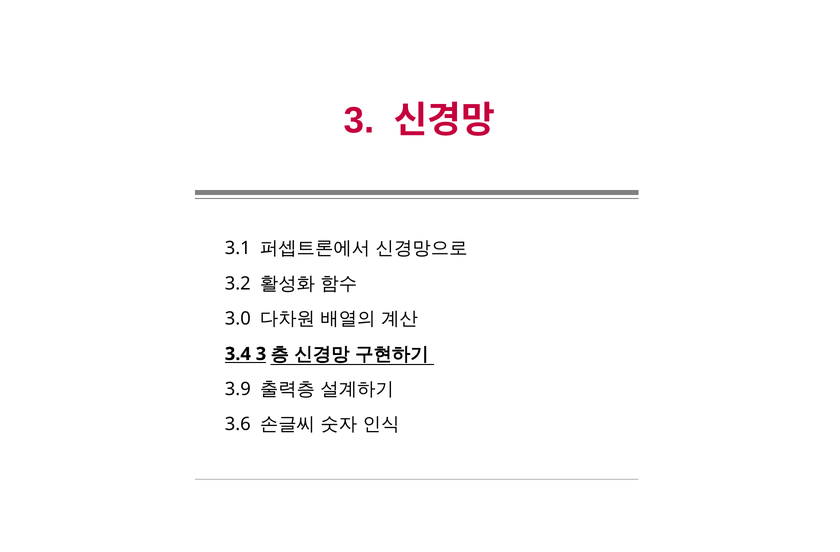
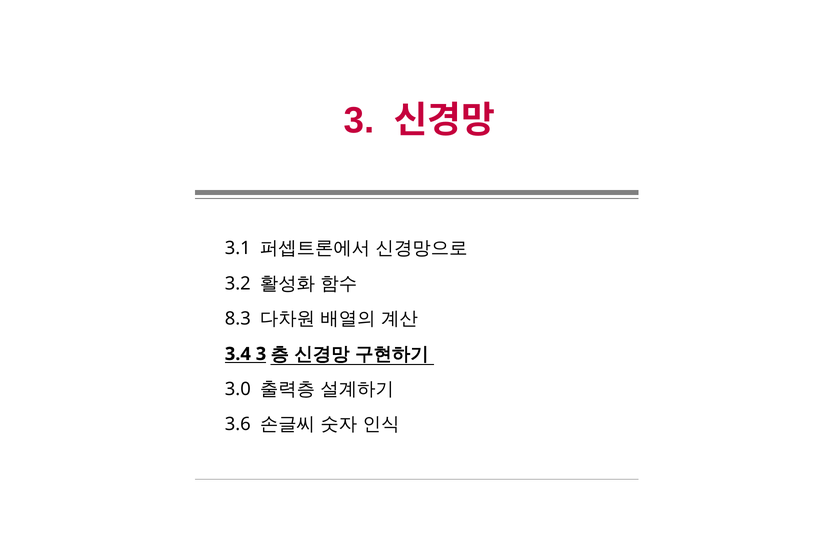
3.0: 3.0 -> 8.3
3.9: 3.9 -> 3.0
